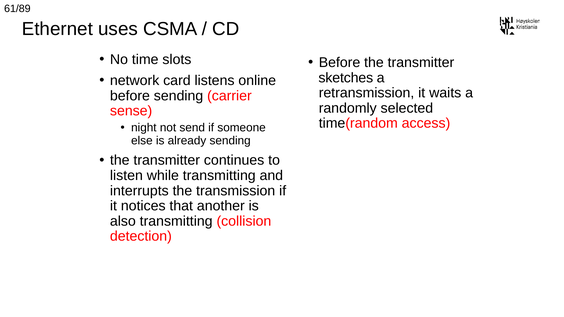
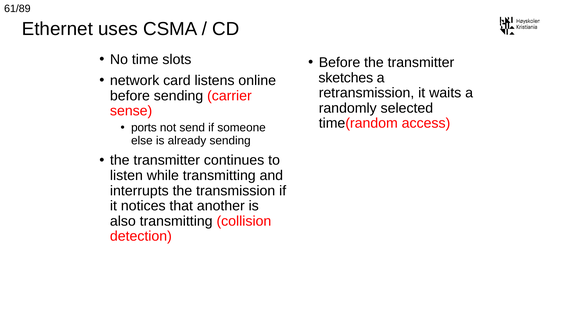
night: night -> ports
